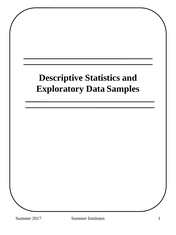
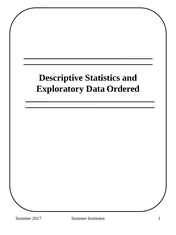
Samples: Samples -> Ordered
